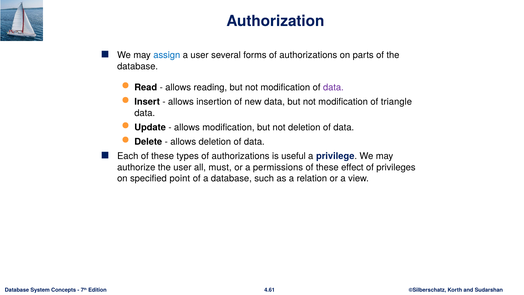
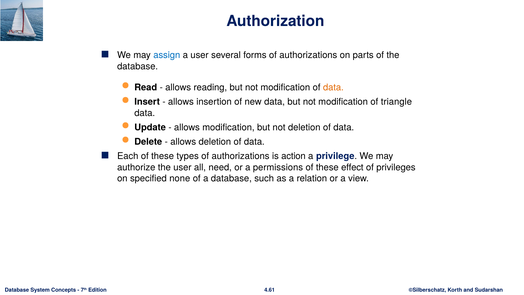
data at (333, 87) colour: purple -> orange
useful: useful -> action
must: must -> need
point: point -> none
